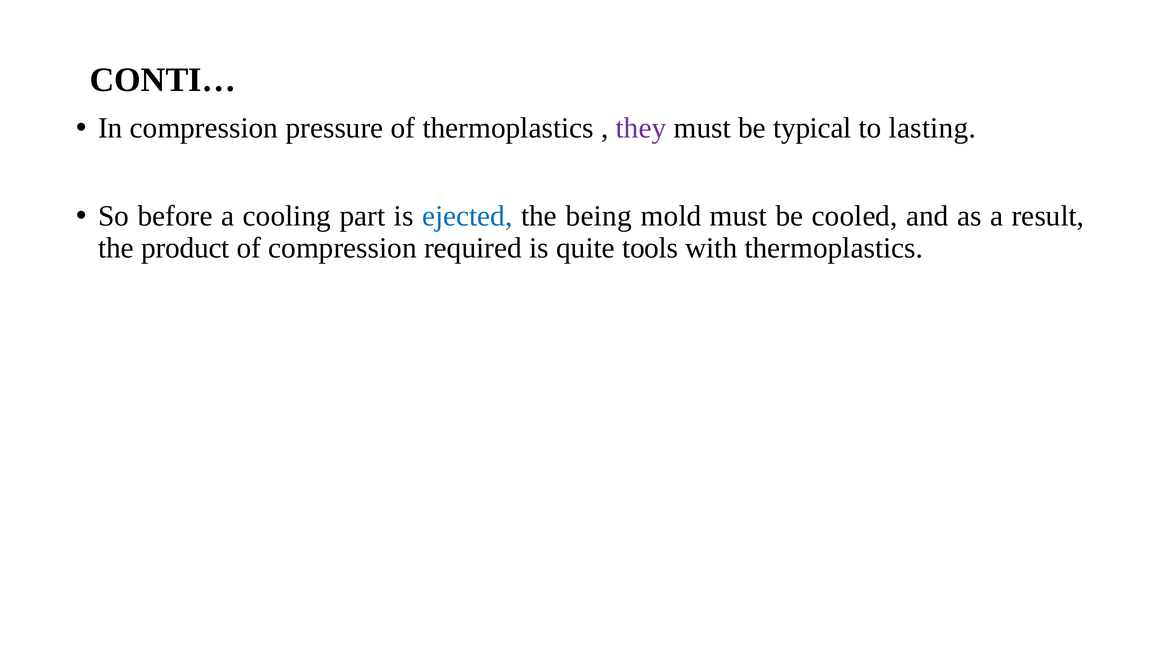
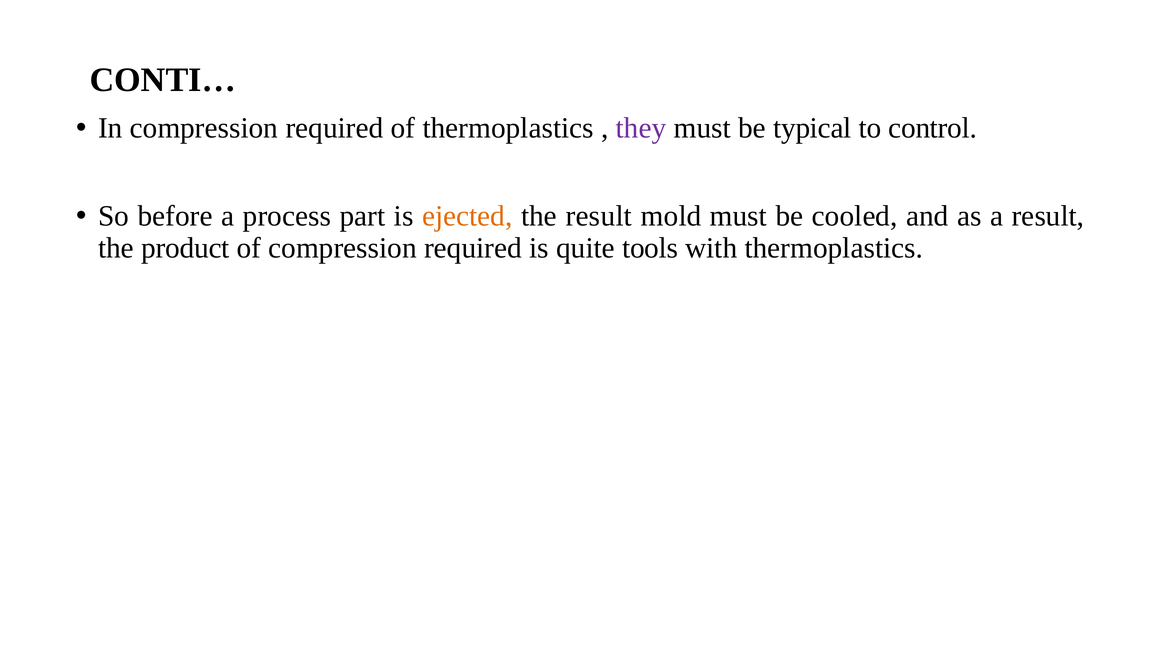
In compression pressure: pressure -> required
lasting: lasting -> control
cooling: cooling -> process
ejected colour: blue -> orange
the being: being -> result
